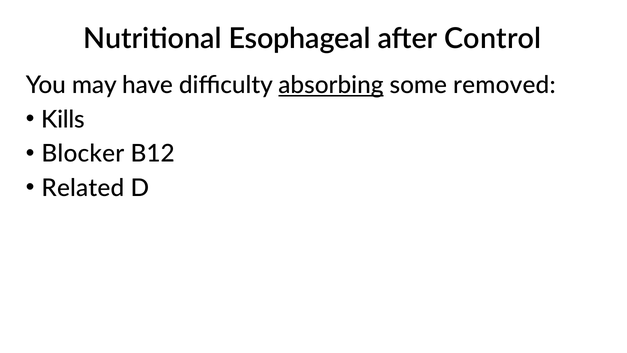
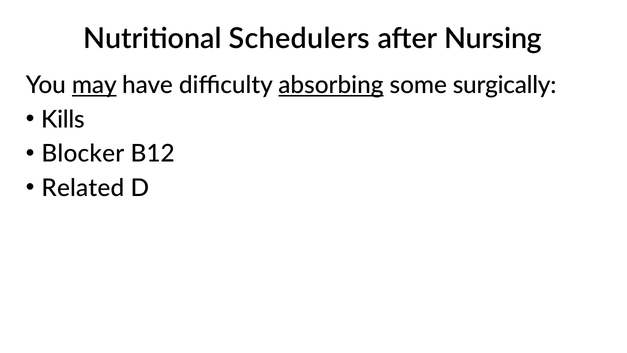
Esophageal: Esophageal -> Schedulers
Control: Control -> Nursing
may underline: none -> present
removed: removed -> surgically
